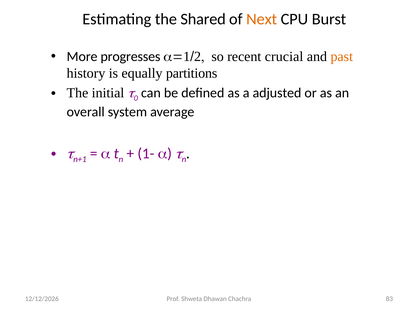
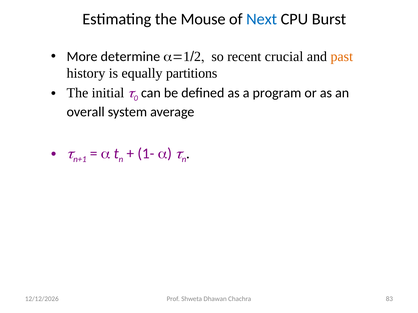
Shared: Shared -> Mouse
Next colour: orange -> blue
progresses: progresses -> determine
adjusted: adjusted -> program
